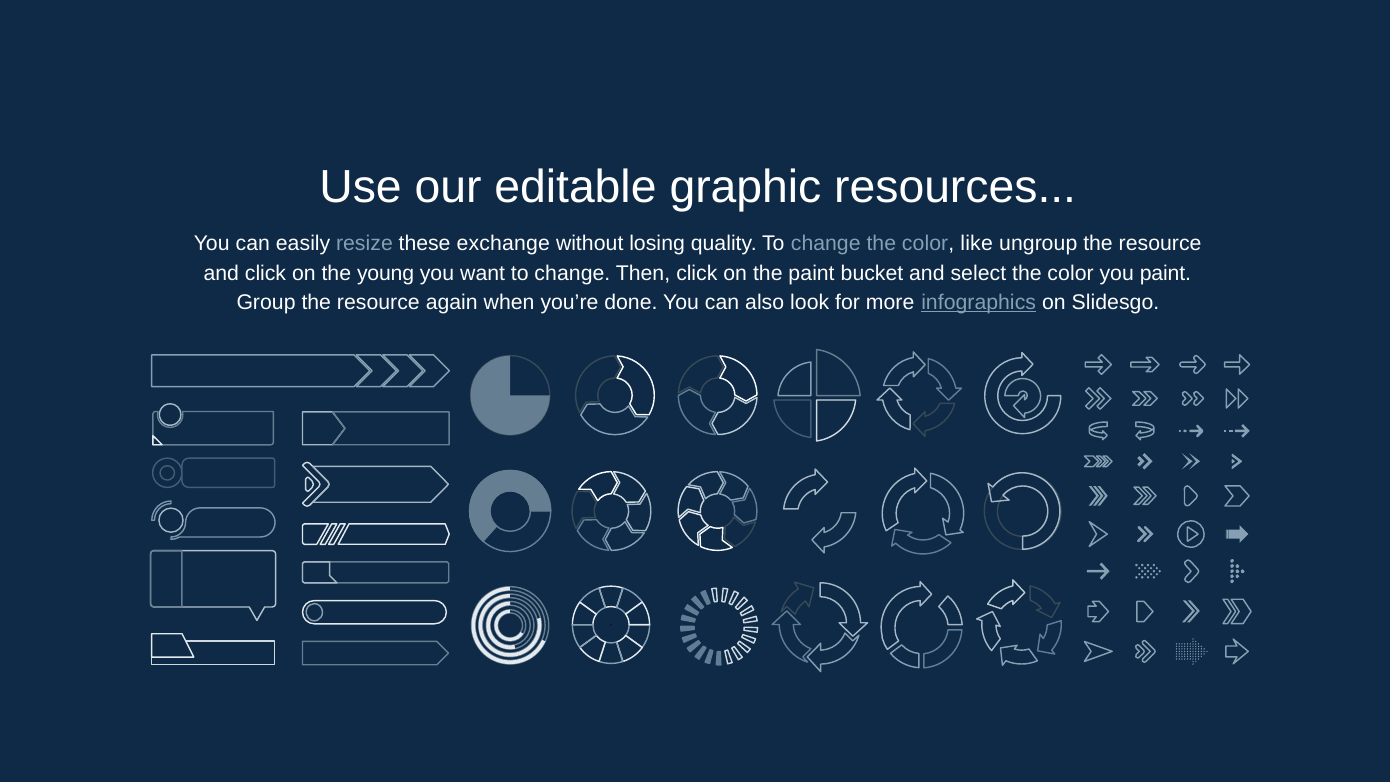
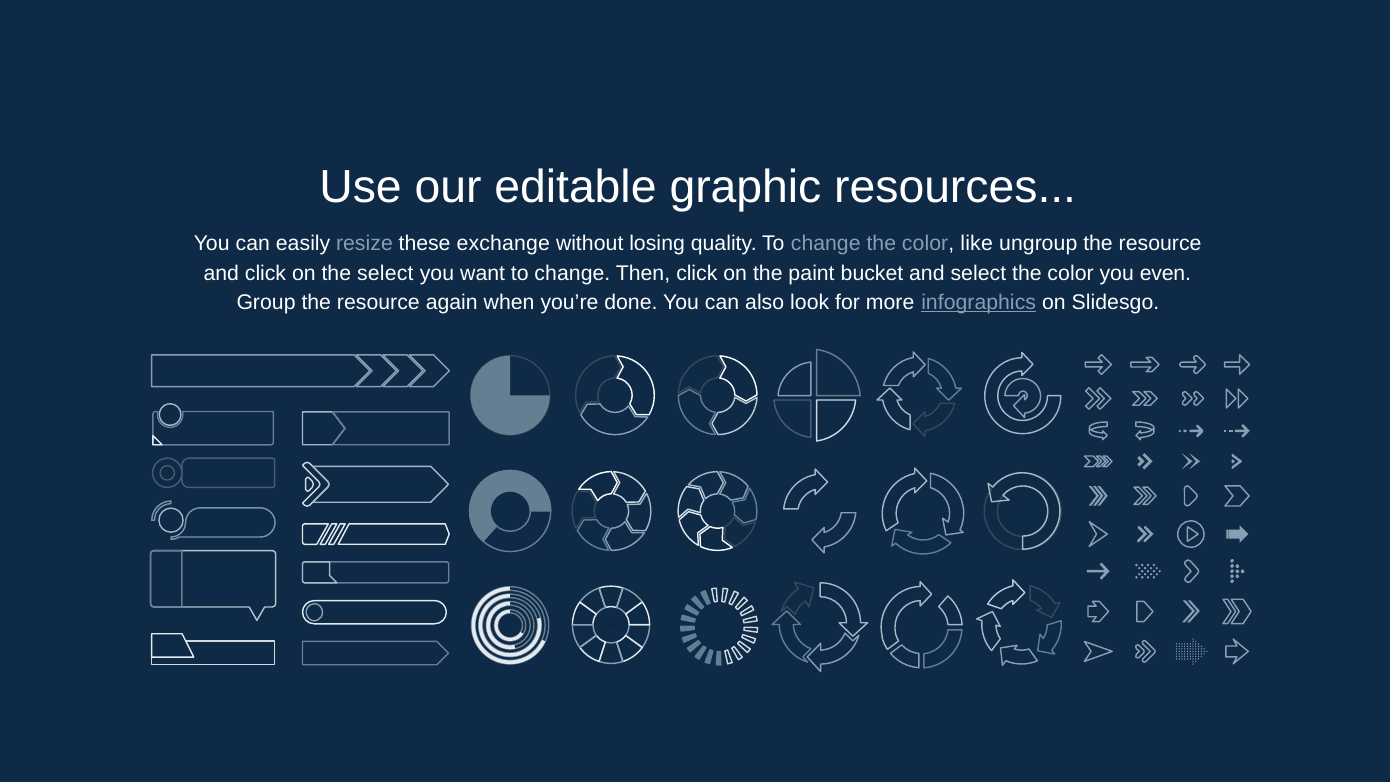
the young: young -> select
you paint: paint -> even
